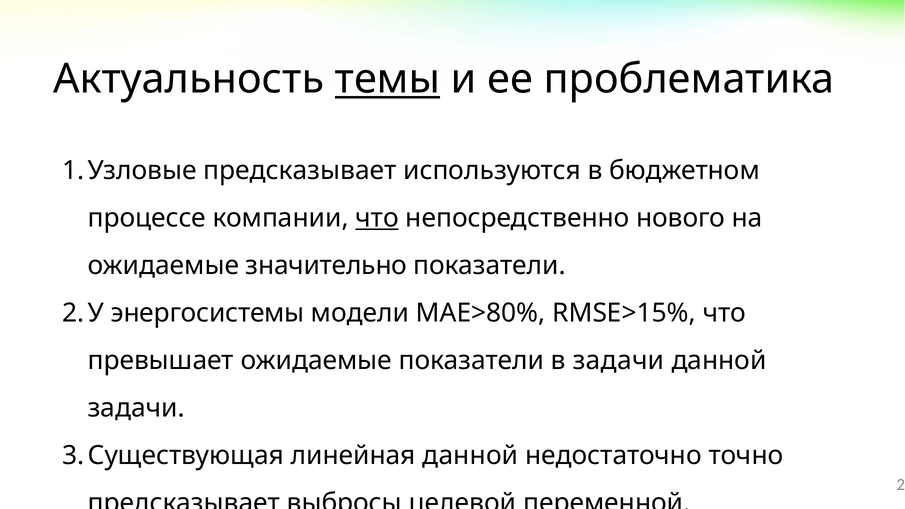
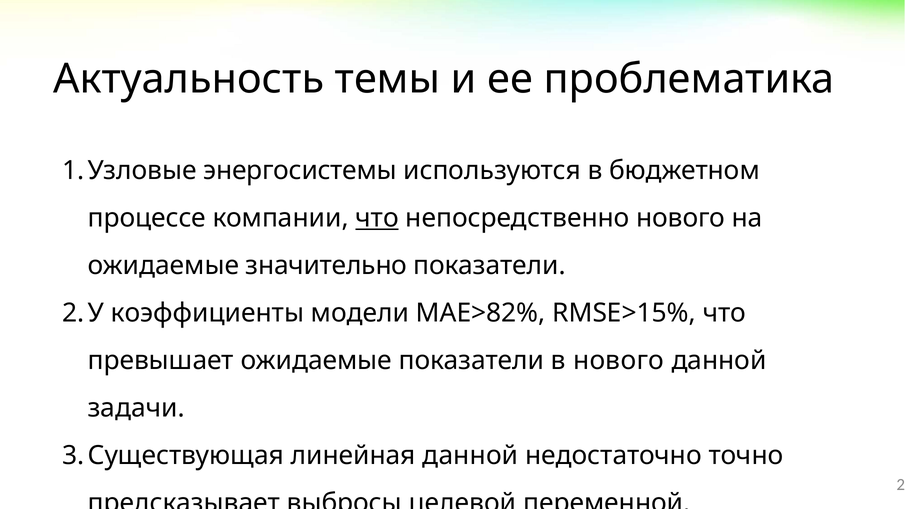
темы underline: present -> none
предсказывает at (300, 170): предсказывает -> энергосистемы
энергосистемы: энергосистемы -> коэффициенты
MAE>80%: MAE>80% -> MAE>82%
в задачи: задачи -> нового
